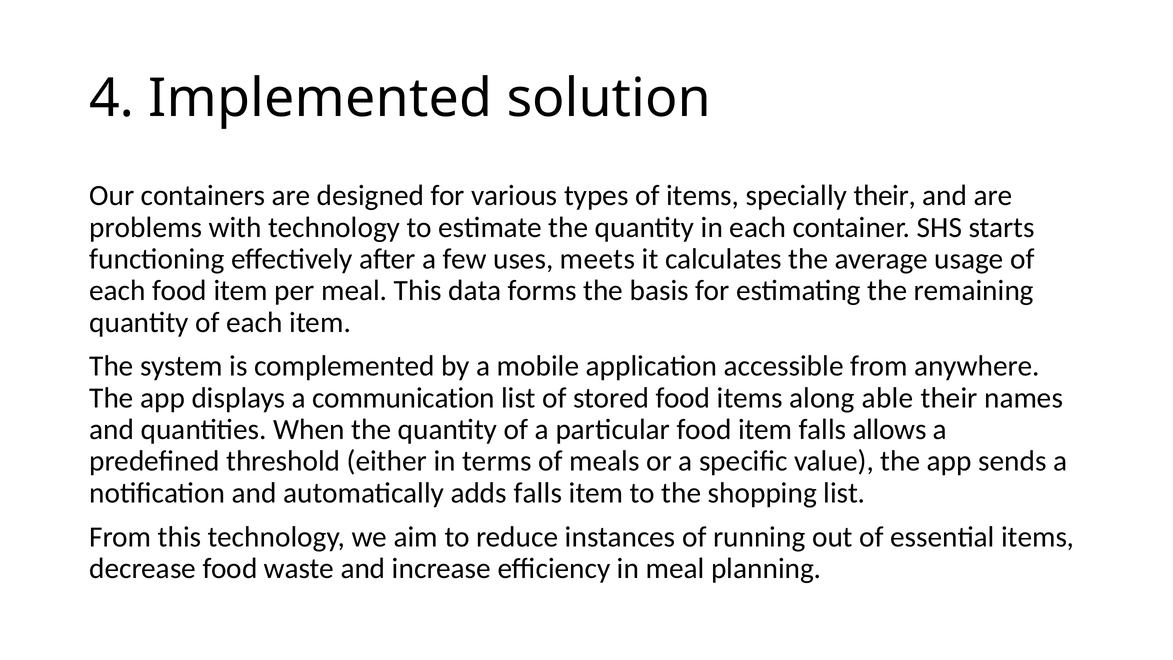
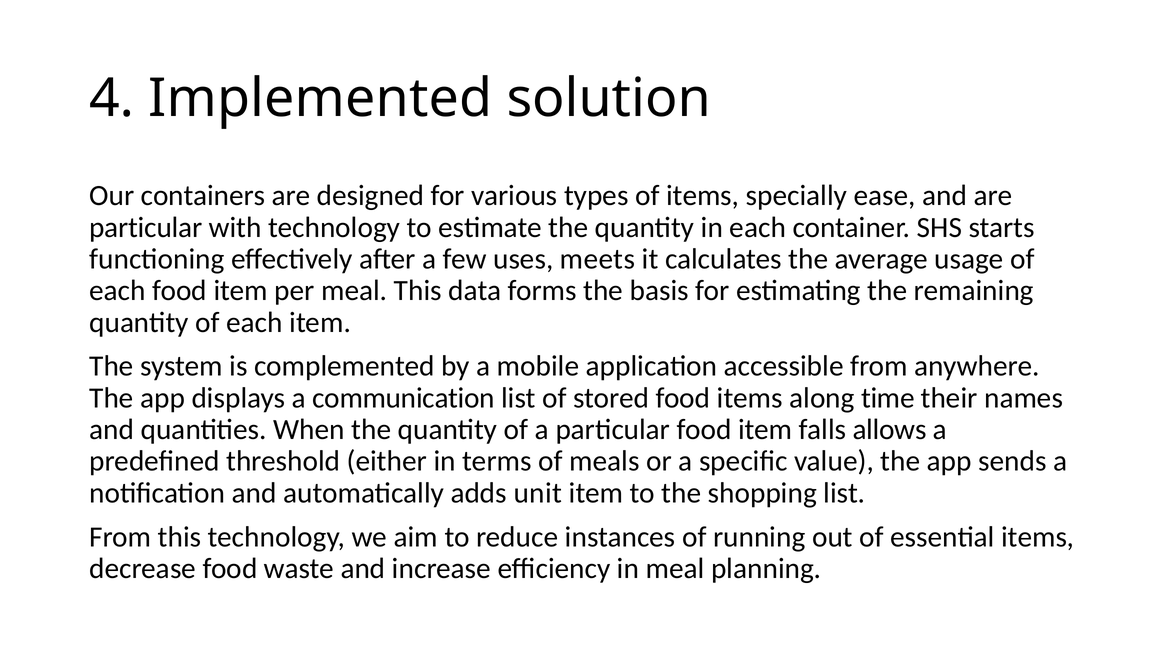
specially their: their -> ease
problems at (146, 227): problems -> particular
able: able -> time
adds falls: falls -> unit
